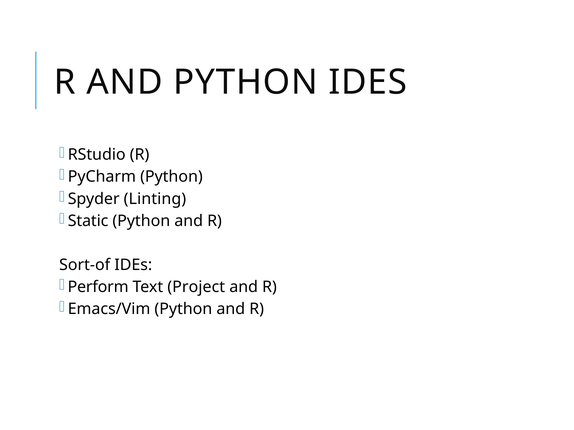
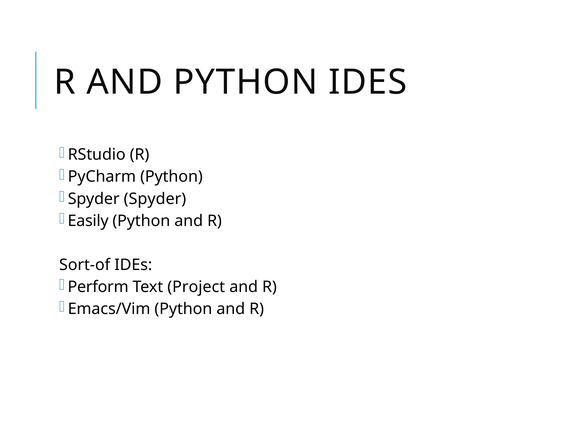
Spyder Linting: Linting -> Spyder
Static: Static -> Easily
